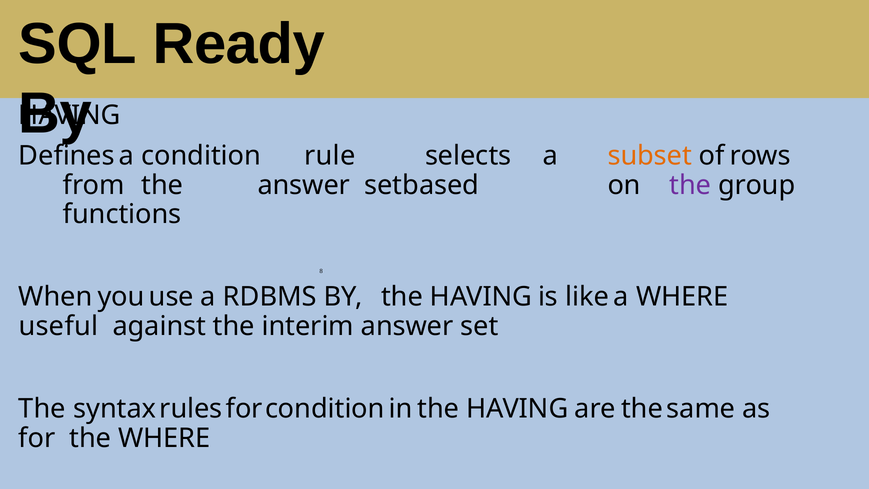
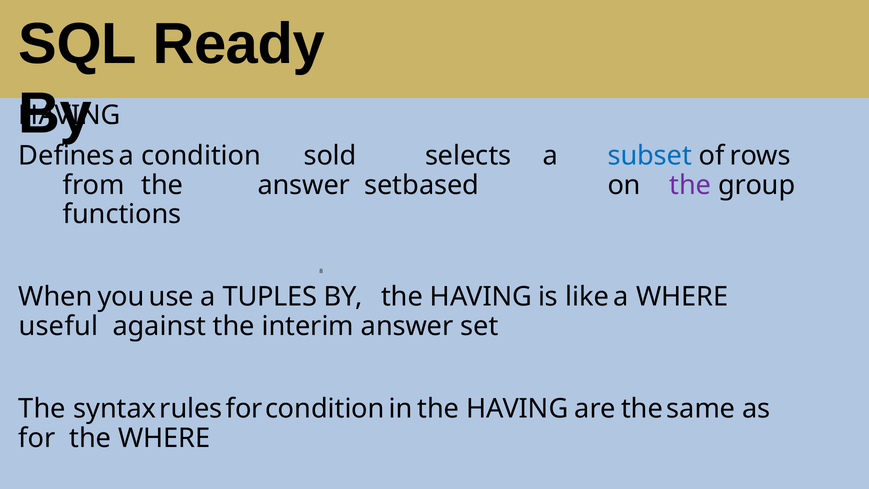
rule: rule -> sold
subset colour: orange -> blue
RDBMS: RDBMS -> TUPLES
